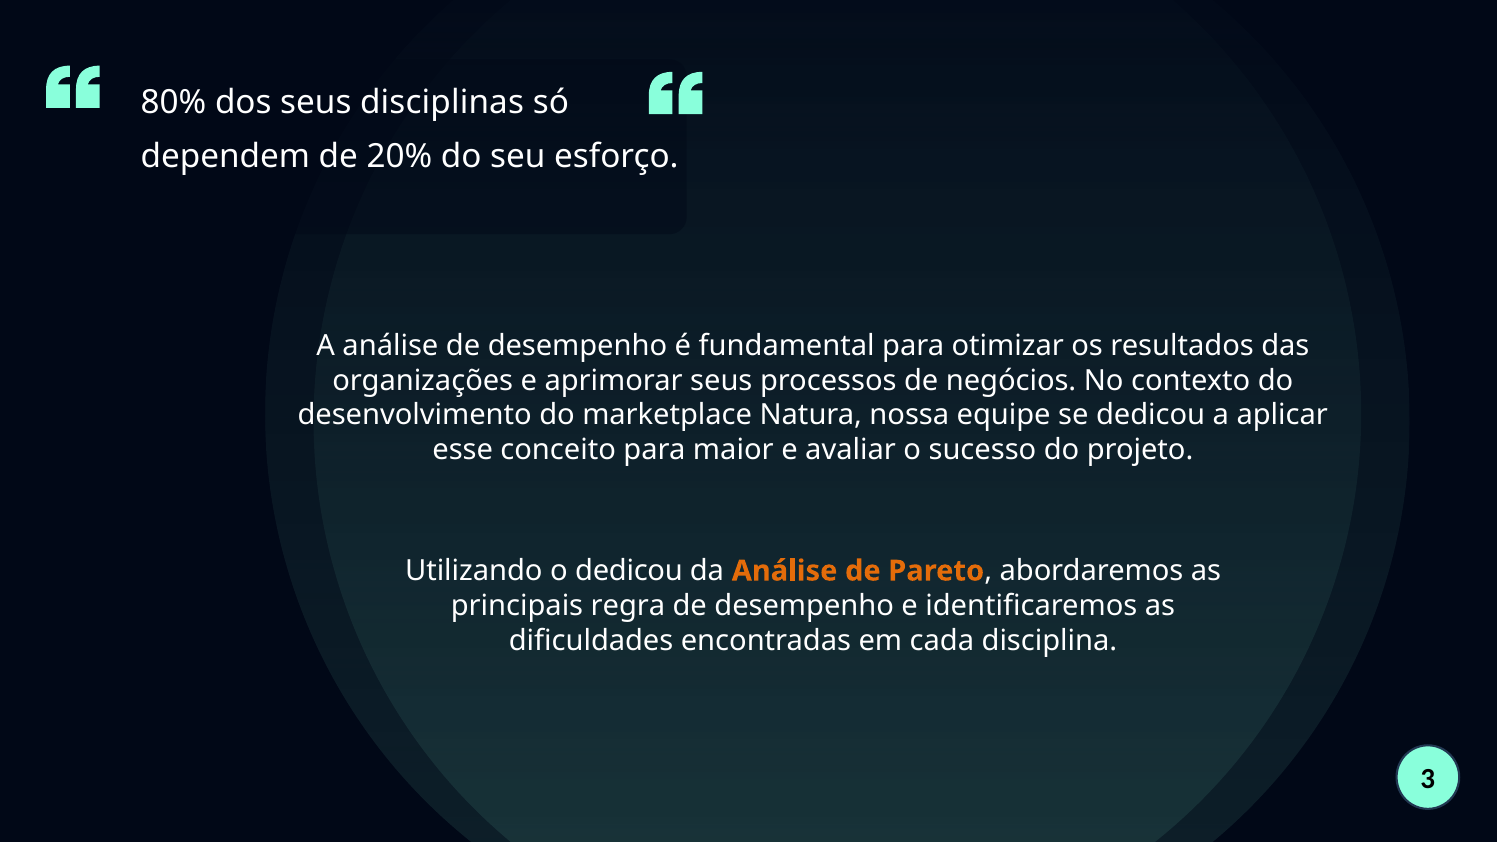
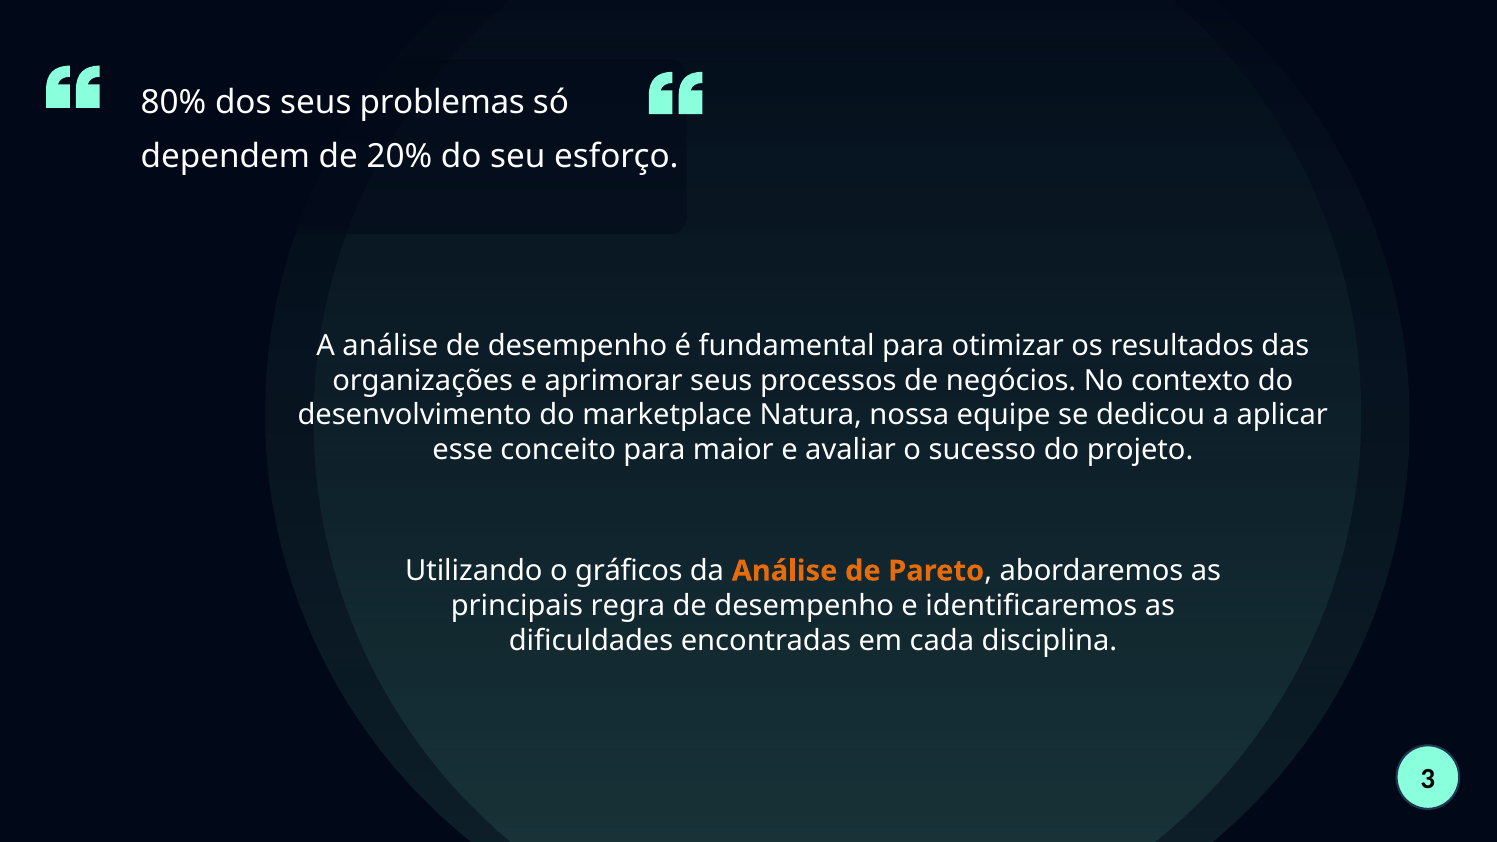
disciplinas: disciplinas -> problemas
o dedicou: dedicou -> gráficos
